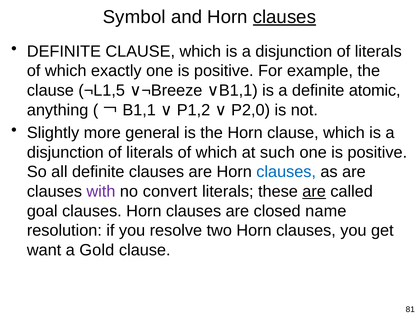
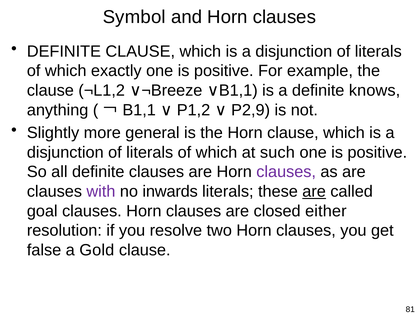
clauses at (284, 17) underline: present -> none
¬L1,5: ¬L1,5 -> ¬L1,2
atomic: atomic -> knows
P2,0: P2,0 -> P2,9
clauses at (286, 172) colour: blue -> purple
convert: convert -> inwards
name: name -> either
want: want -> false
